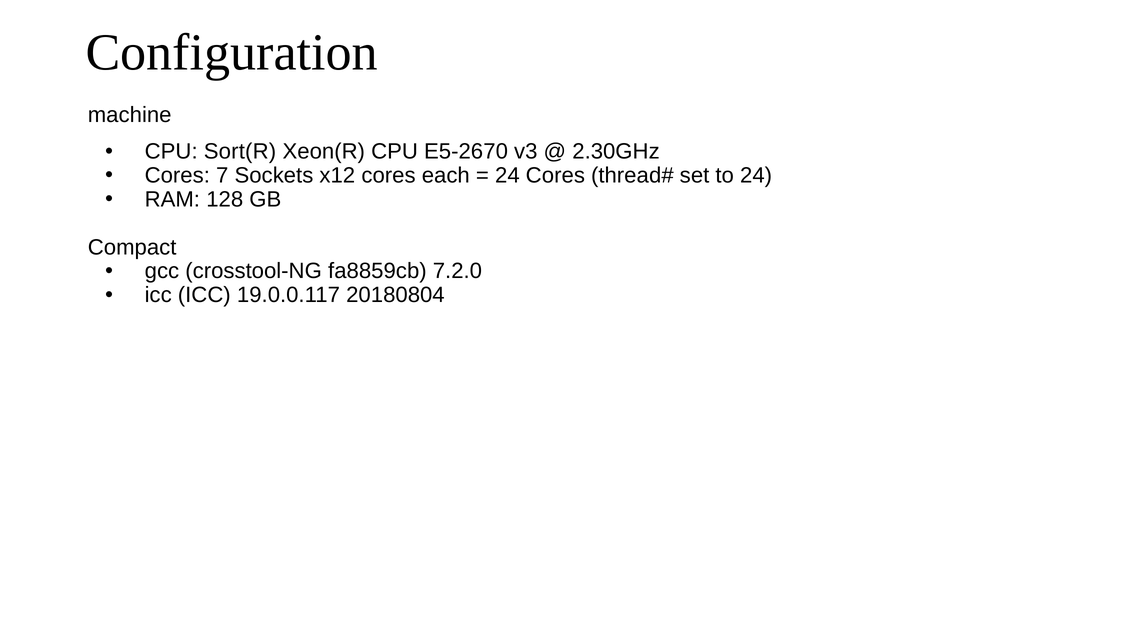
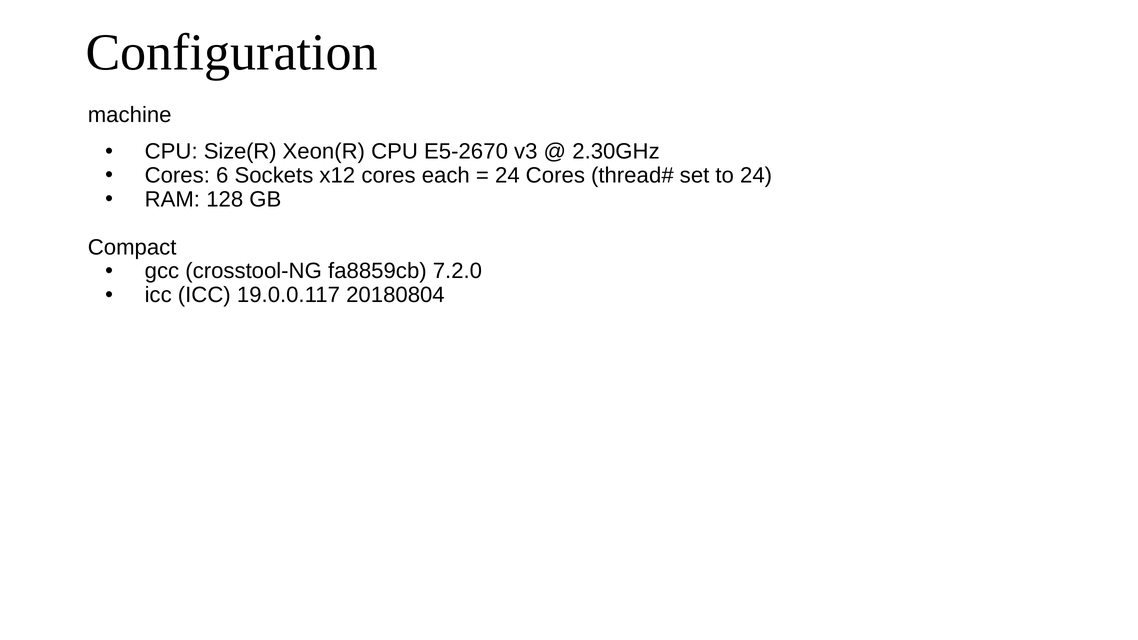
Sort(R: Sort(R -> Size(R
7: 7 -> 6
